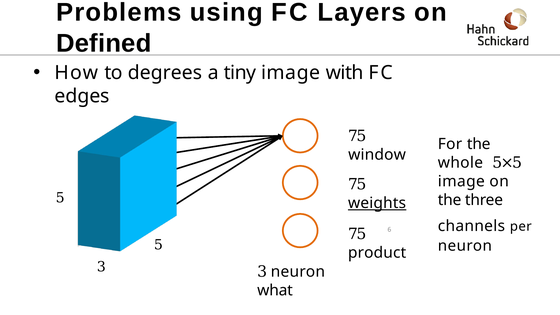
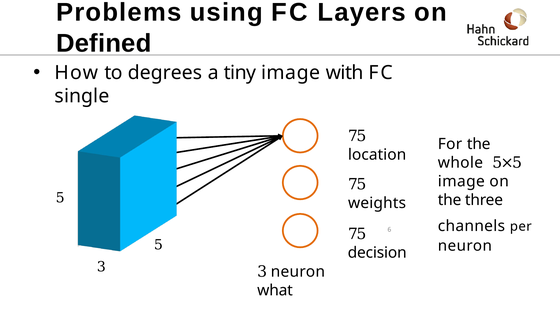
edges: edges -> single
window: window -> location
weights underline: present -> none
product: product -> decision
